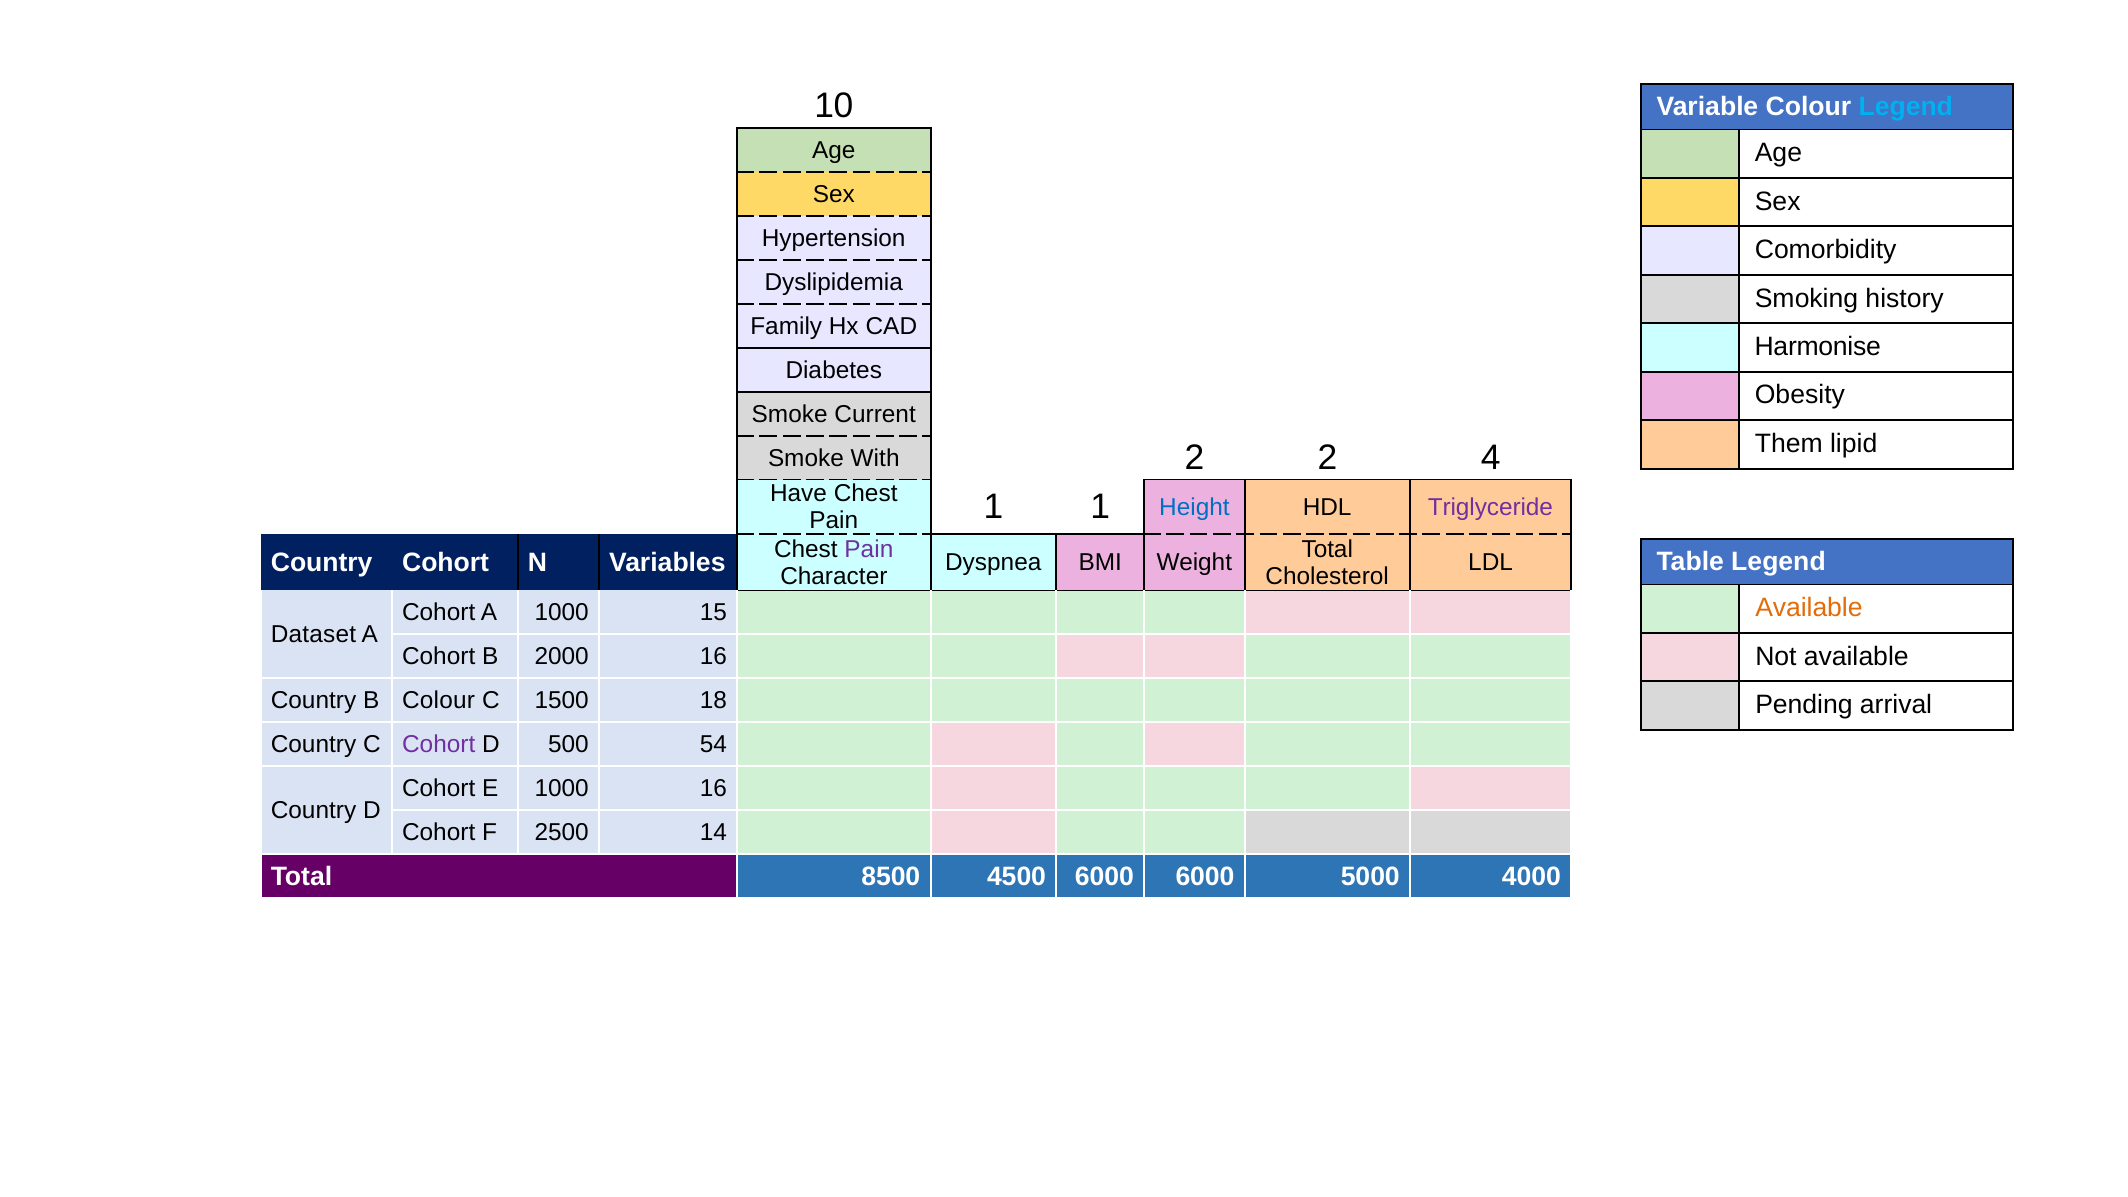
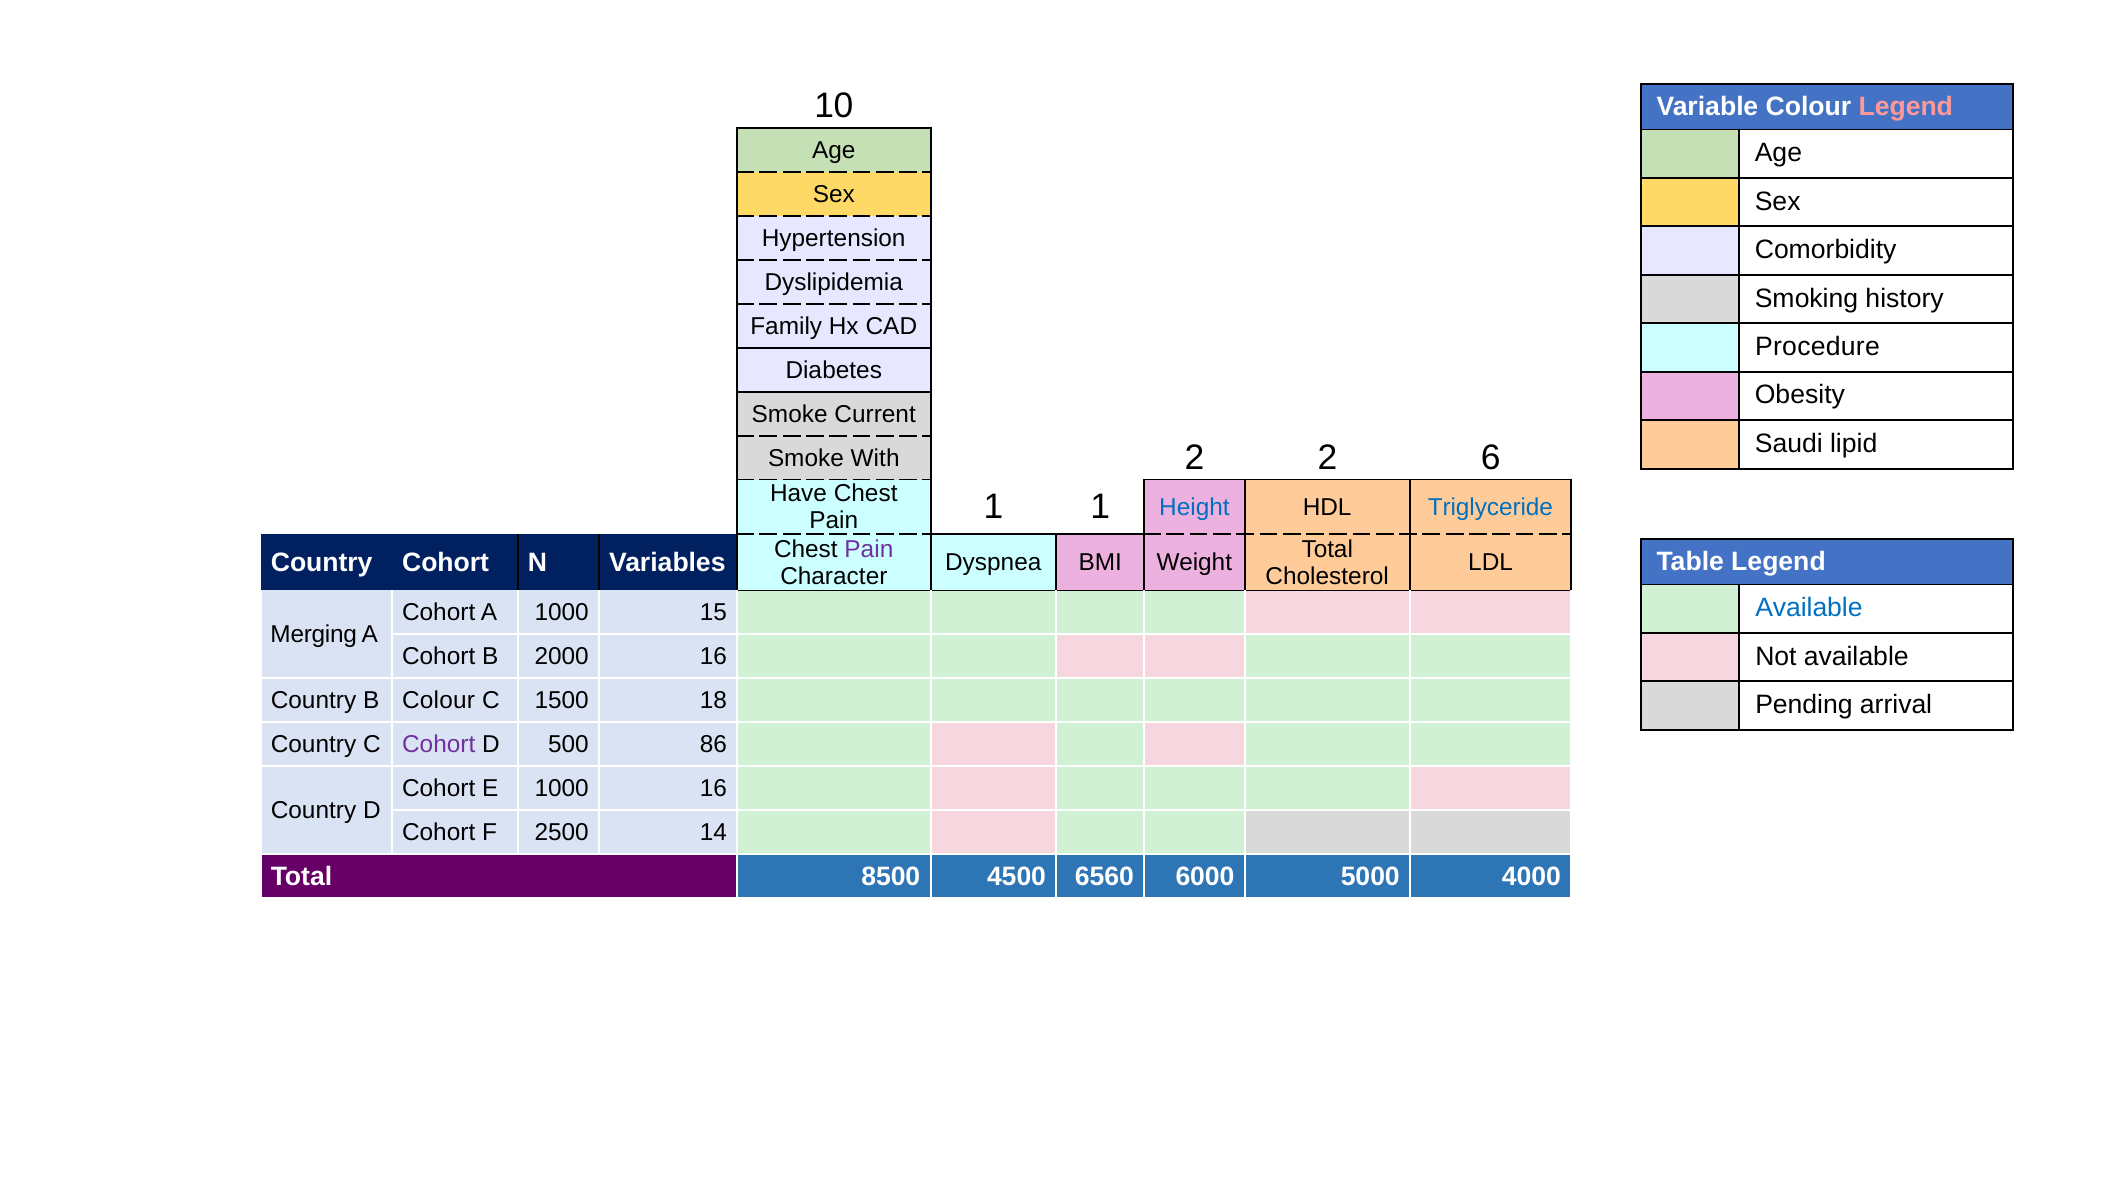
Legend at (1906, 107) colour: light blue -> pink
Harmonise: Harmonise -> Procedure
Them: Them -> Saudi
4: 4 -> 6
Triglyceride colour: purple -> blue
Available at (1809, 608) colour: orange -> blue
Dataset: Dataset -> Merging
54: 54 -> 86
4500 6000: 6000 -> 6560
